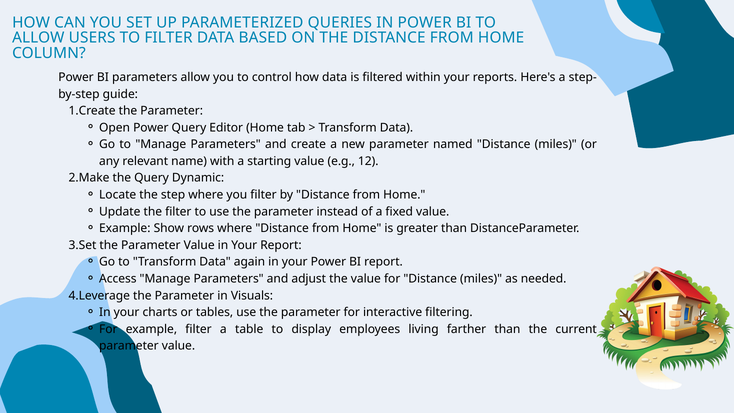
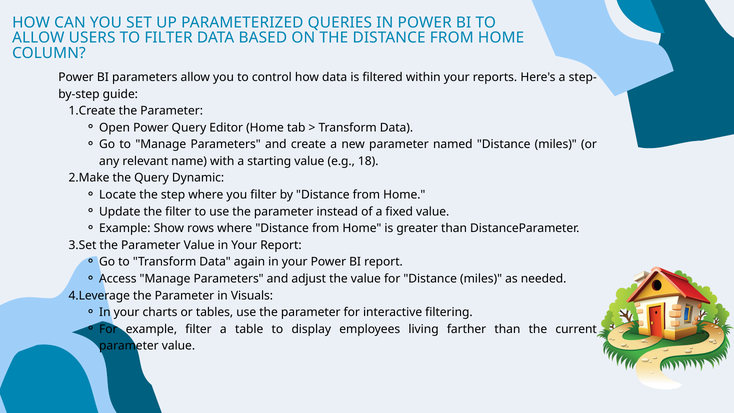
12: 12 -> 18
